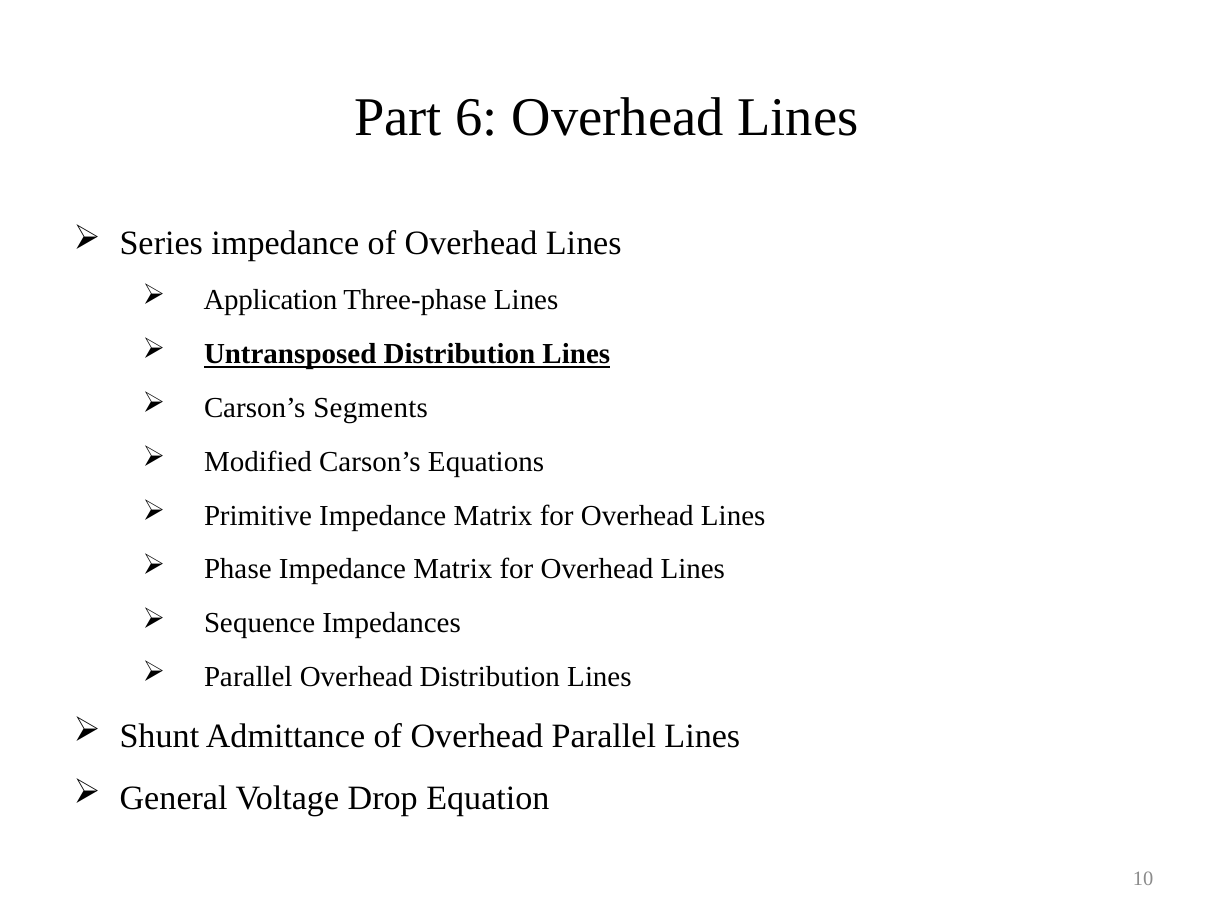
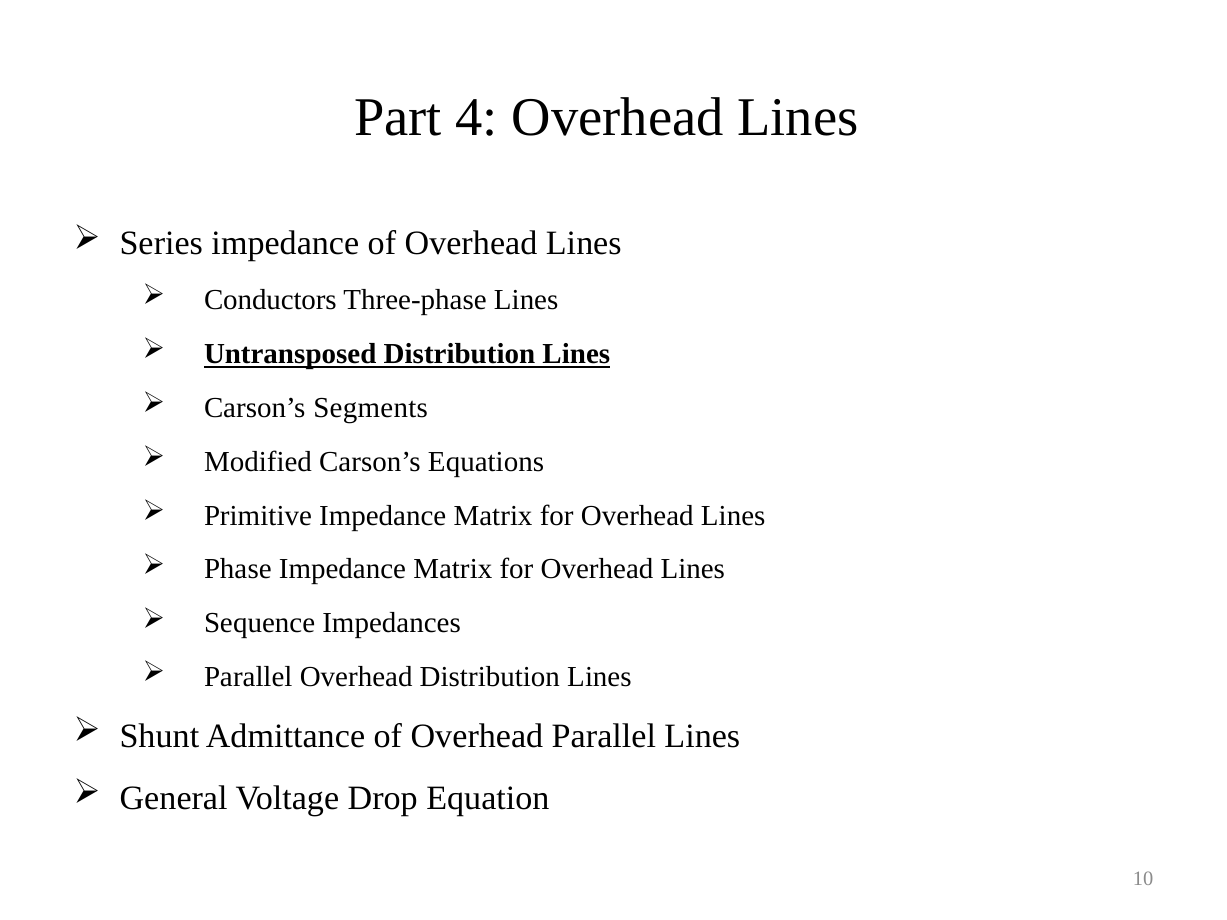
6: 6 -> 4
Application: Application -> Conductors
